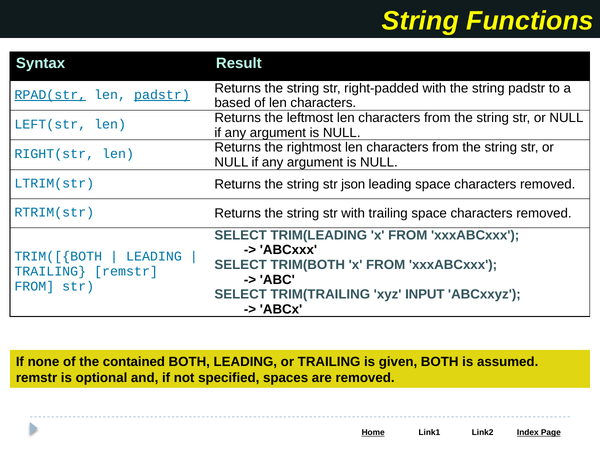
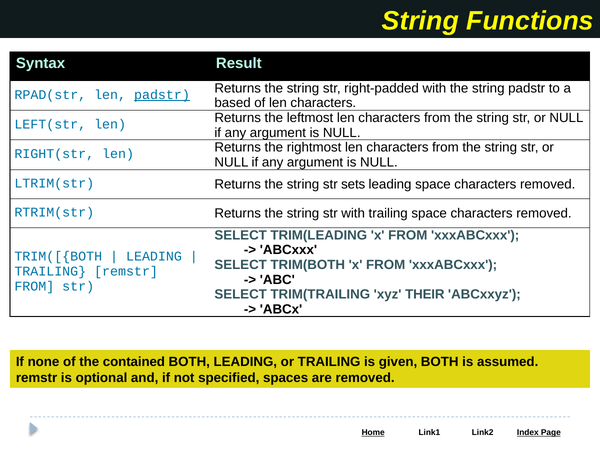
RPAD(str underline: present -> none
json: json -> sets
INPUT: INPUT -> THEIR
